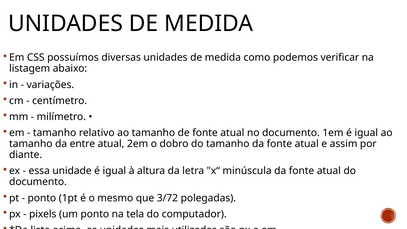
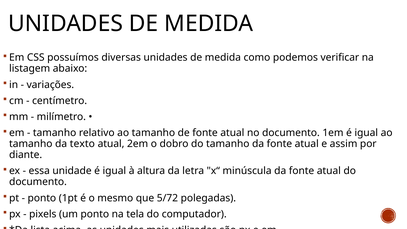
entre: entre -> texto
3/72: 3/72 -> 5/72
